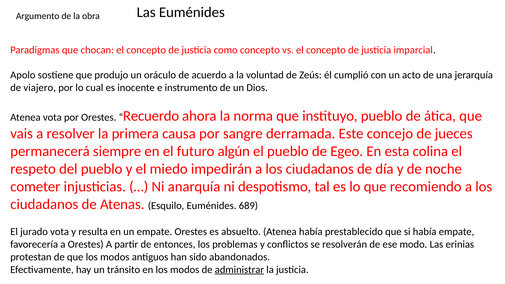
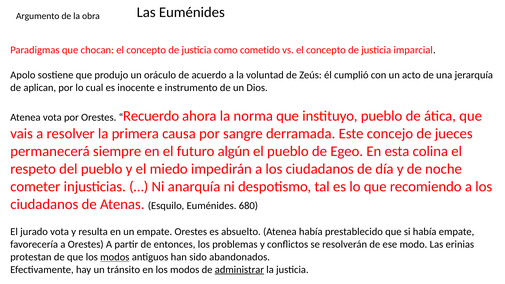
como concepto: concepto -> cometido
viajero: viajero -> aplican
689: 689 -> 680
modos at (115, 257) underline: none -> present
